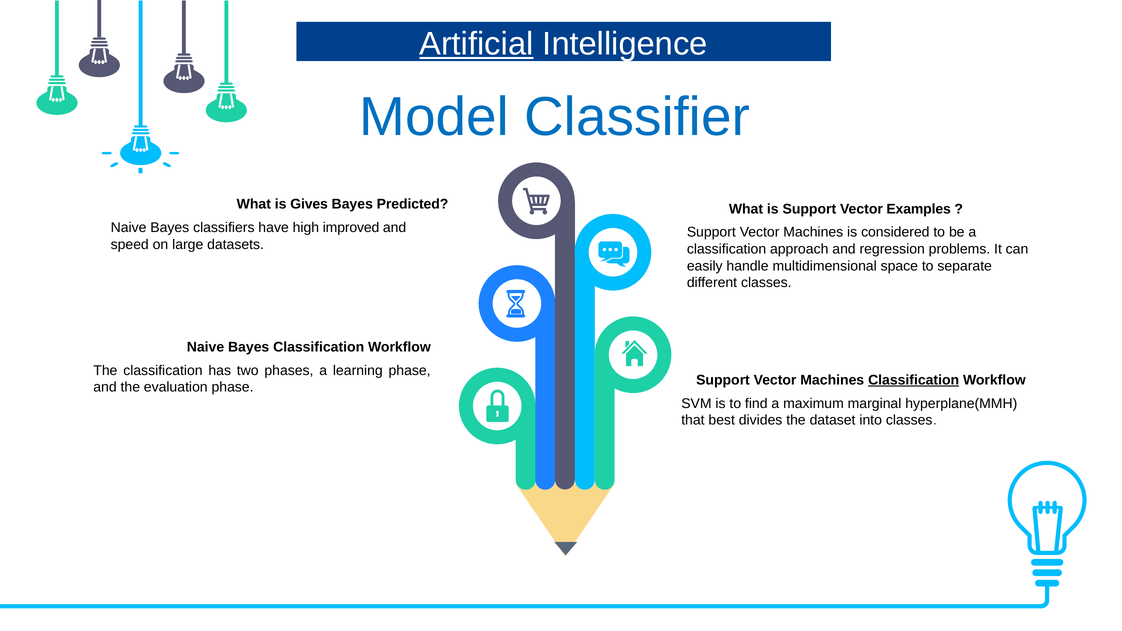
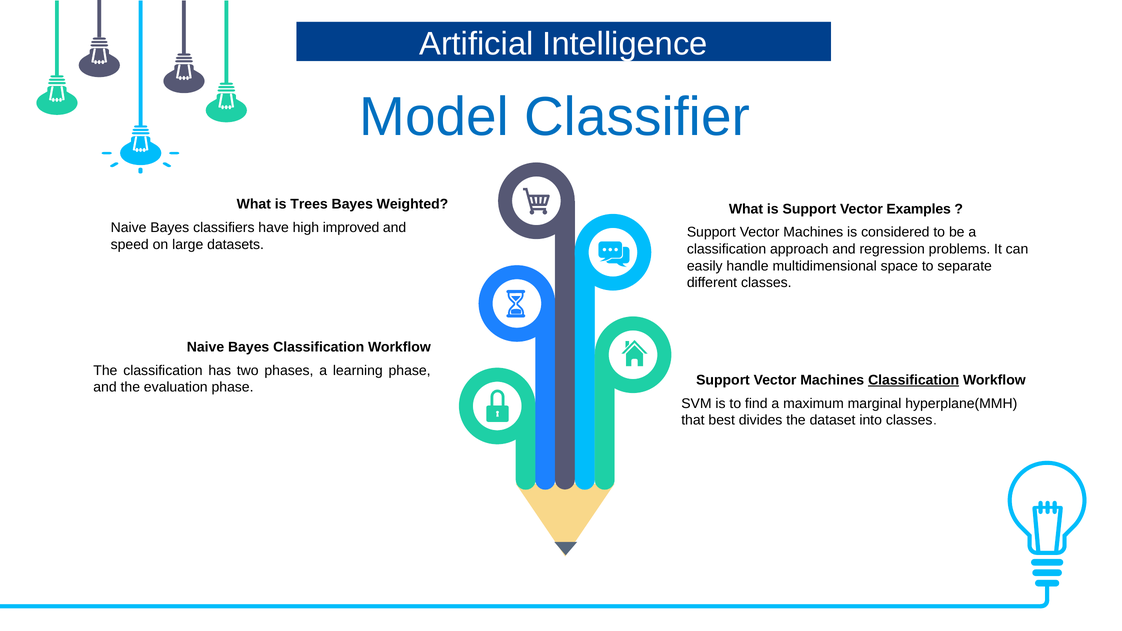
Artificial underline: present -> none
Gives: Gives -> Trees
Predicted: Predicted -> Weighted
